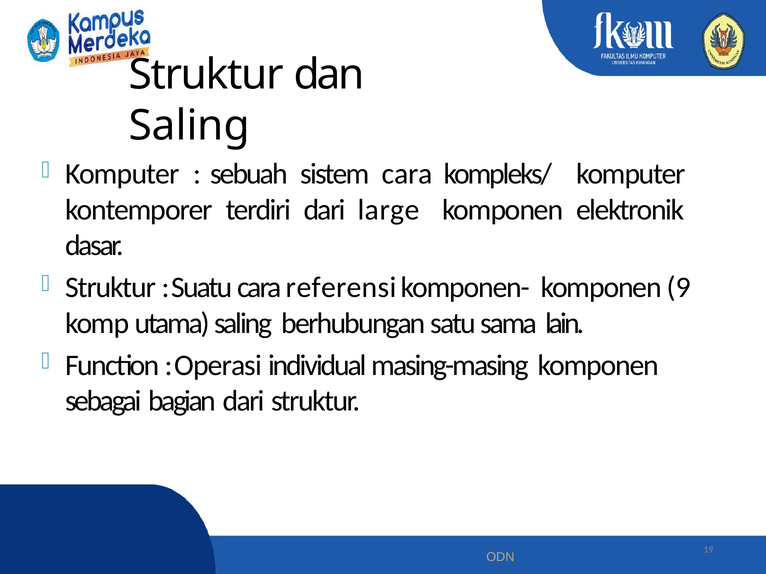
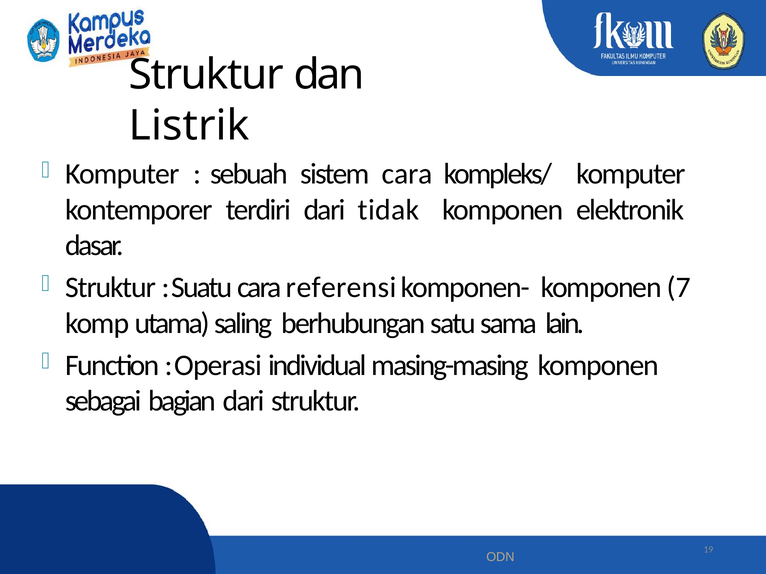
Saling at (189, 126): Saling -> Listrik
large: large -> tidak
9: 9 -> 7
